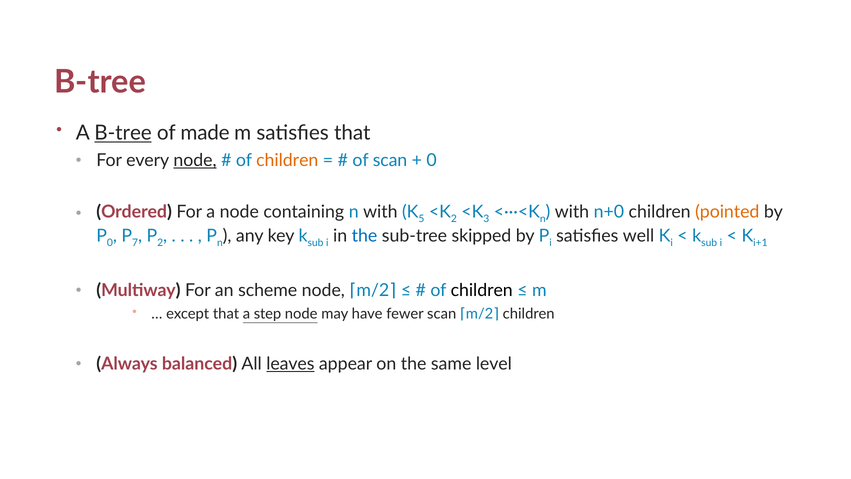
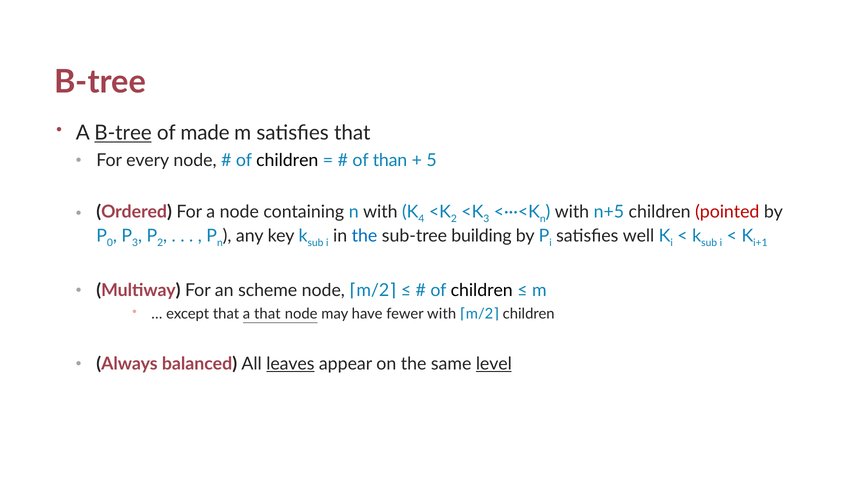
node at (195, 160) underline: present -> none
children at (287, 160) colour: orange -> black
of scan: scan -> than
0 at (432, 160): 0 -> 5
5: 5 -> 4
n+0: n+0 -> n+5
pointed colour: orange -> red
7 at (135, 243): 7 -> 3
skipped: skipped -> building
a step: step -> that
fewer scan: scan -> with
level underline: none -> present
